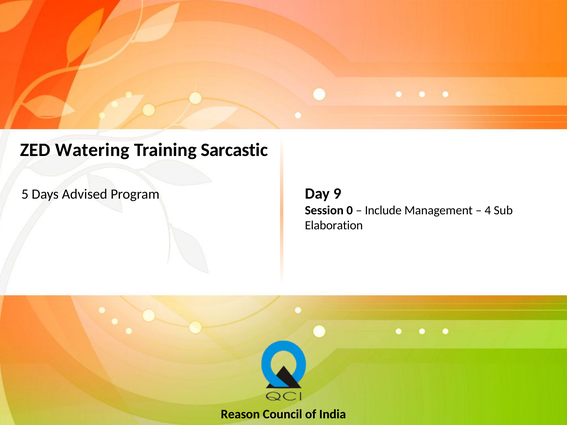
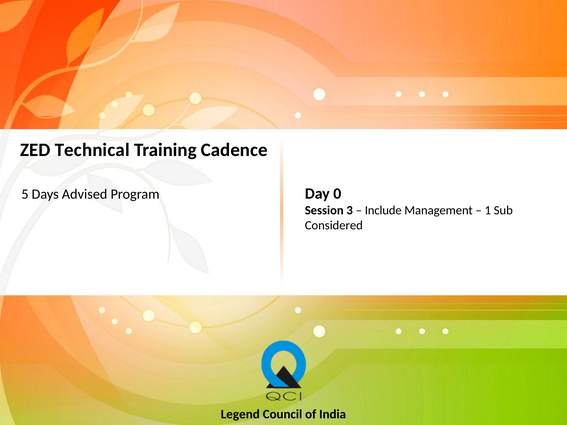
Watering: Watering -> Technical
Sarcastic: Sarcastic -> Cadence
9: 9 -> 0
0: 0 -> 3
4: 4 -> 1
Elaboration: Elaboration -> Considered
Reason: Reason -> Legend
